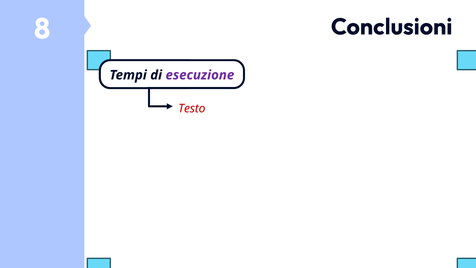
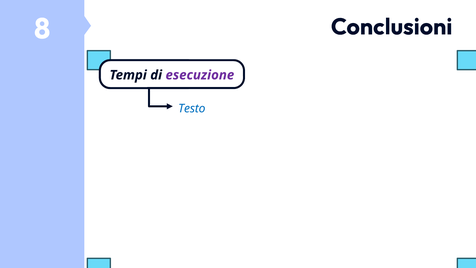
Testo colour: red -> blue
